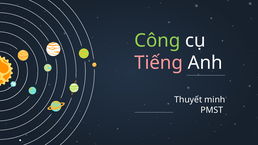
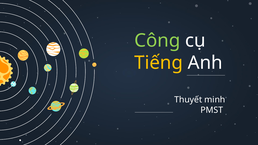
Tiếng colour: pink -> yellow
